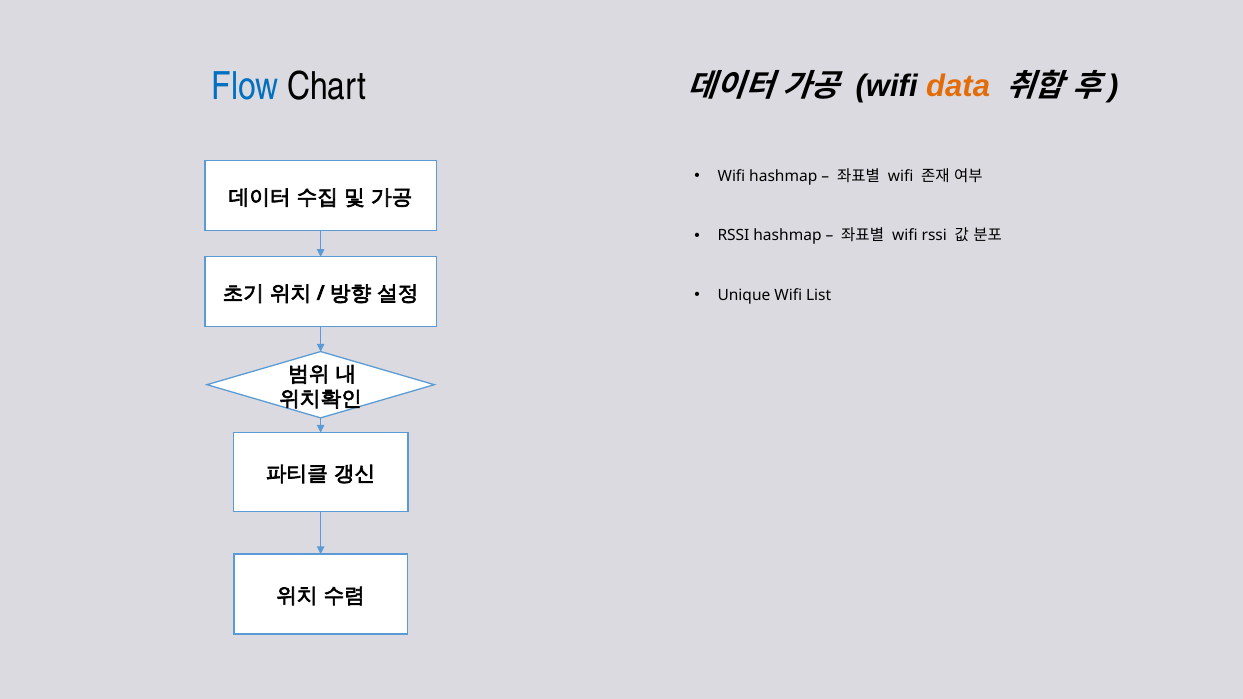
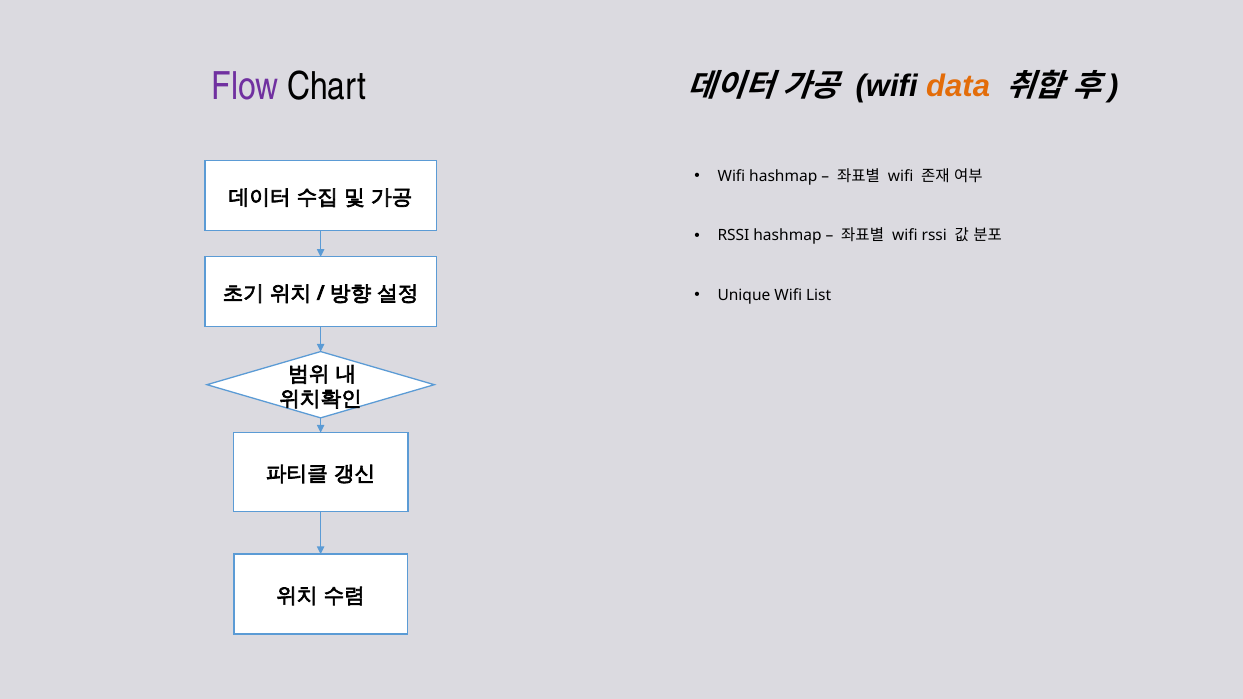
Flow colour: blue -> purple
